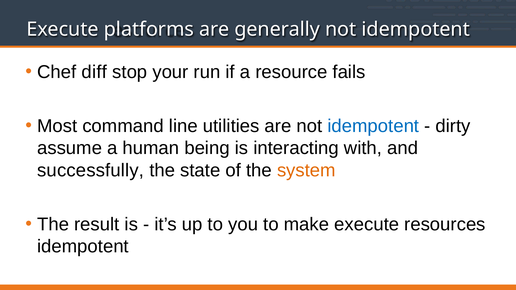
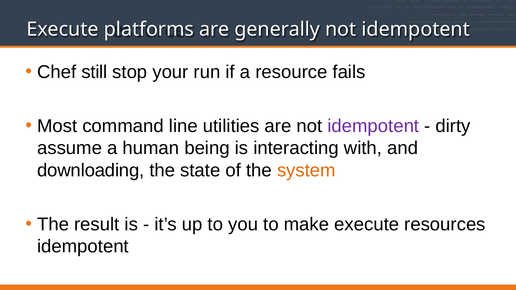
diff: diff -> still
idempotent at (373, 126) colour: blue -> purple
successfully: successfully -> downloading
